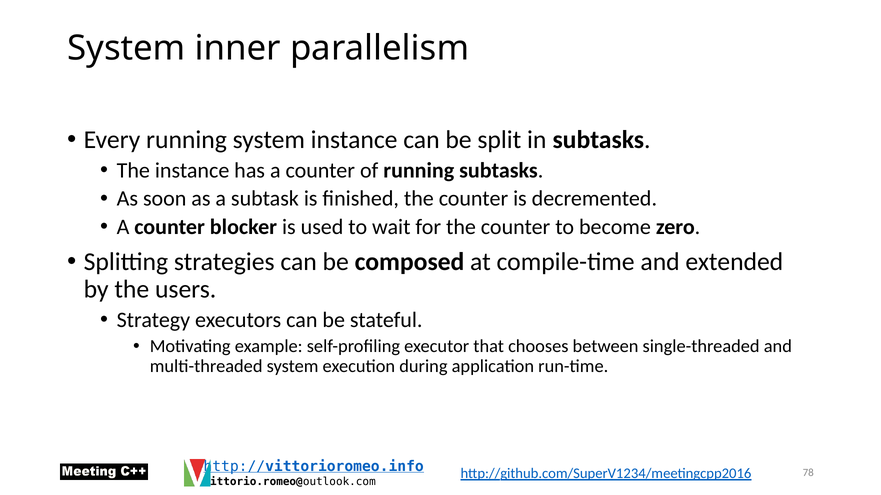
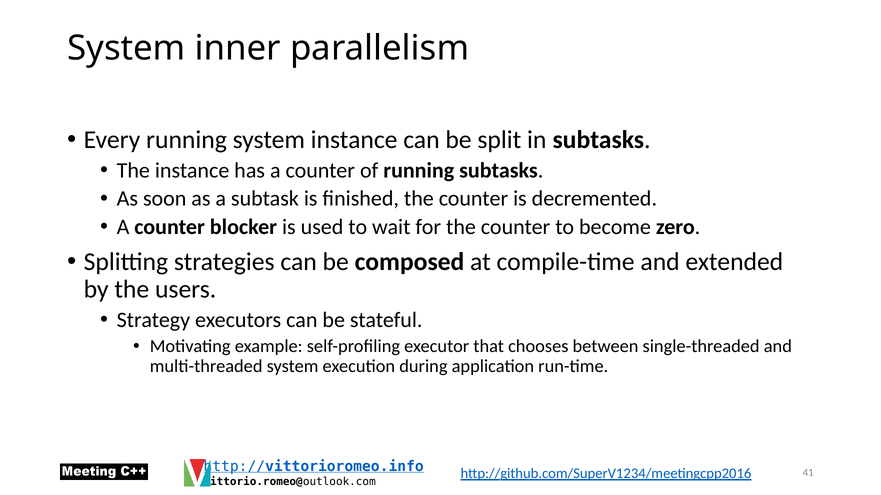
78: 78 -> 41
